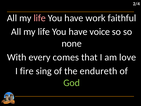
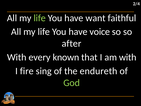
life at (40, 18) colour: pink -> light green
work: work -> want
none: none -> after
comes: comes -> known
am love: love -> with
